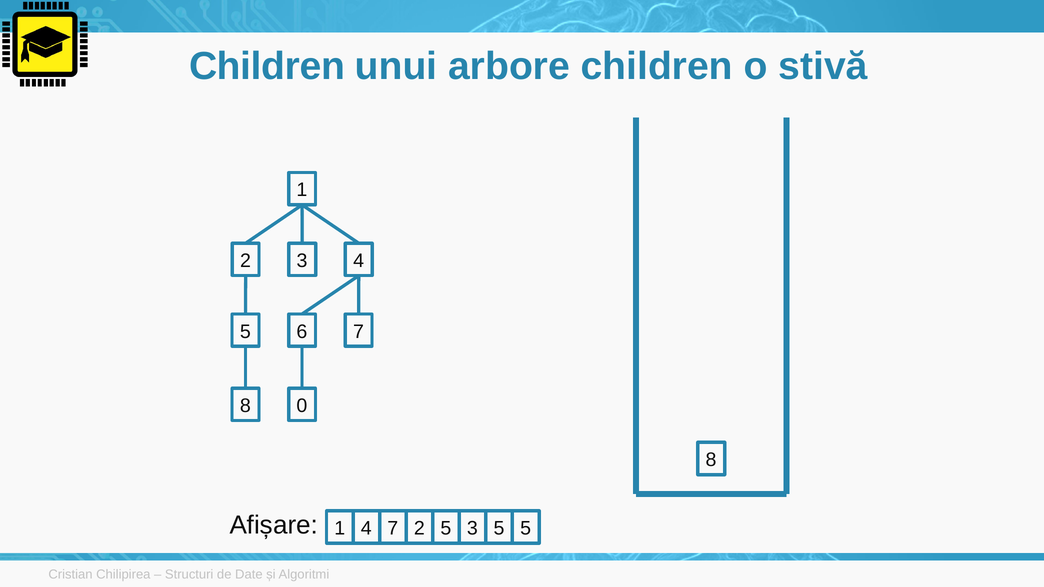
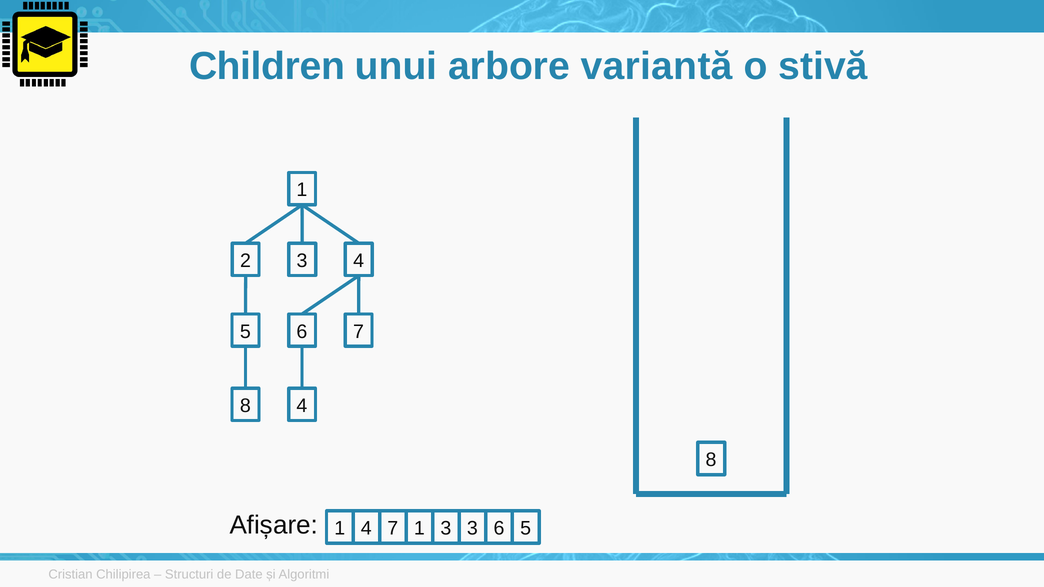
arbore children: children -> variantă
8 0: 0 -> 4
2 at (419, 529): 2 -> 1
7 5: 5 -> 3
1 5: 5 -> 6
